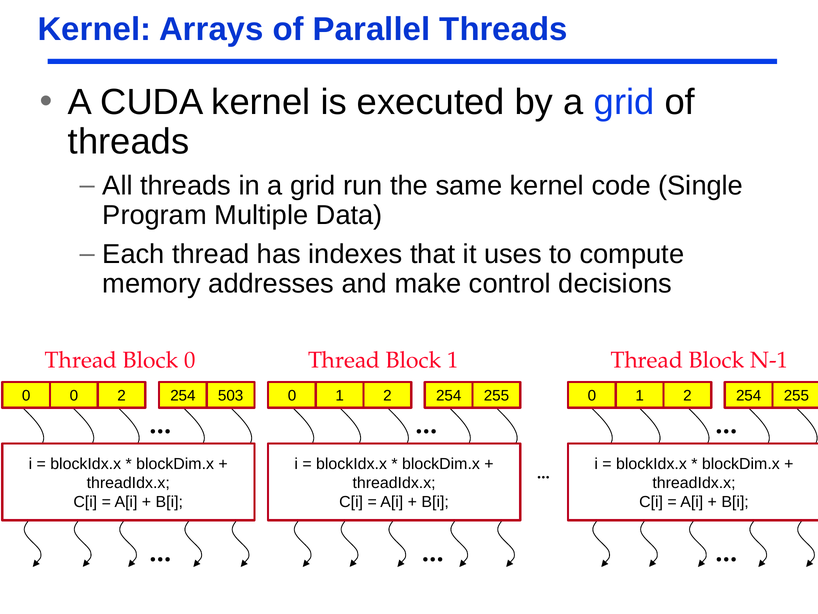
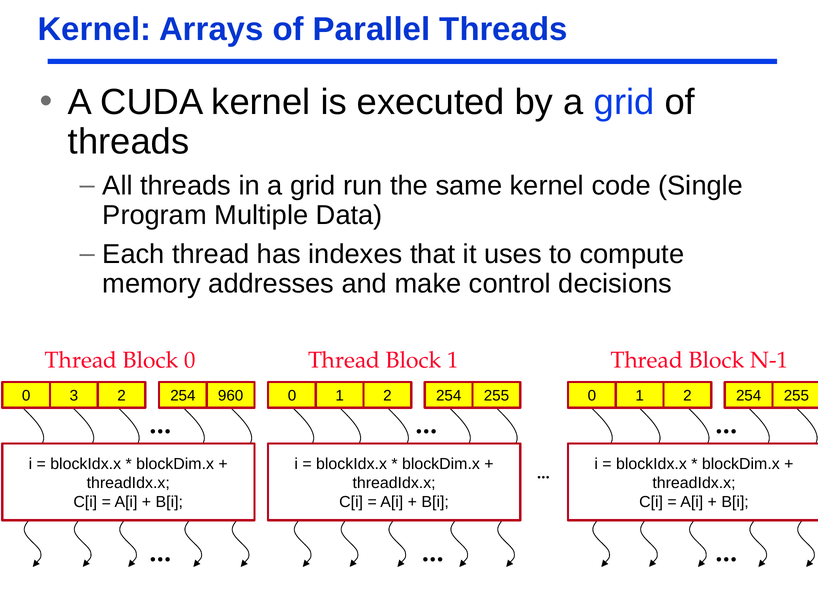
0 0: 0 -> 3
503: 503 -> 960
